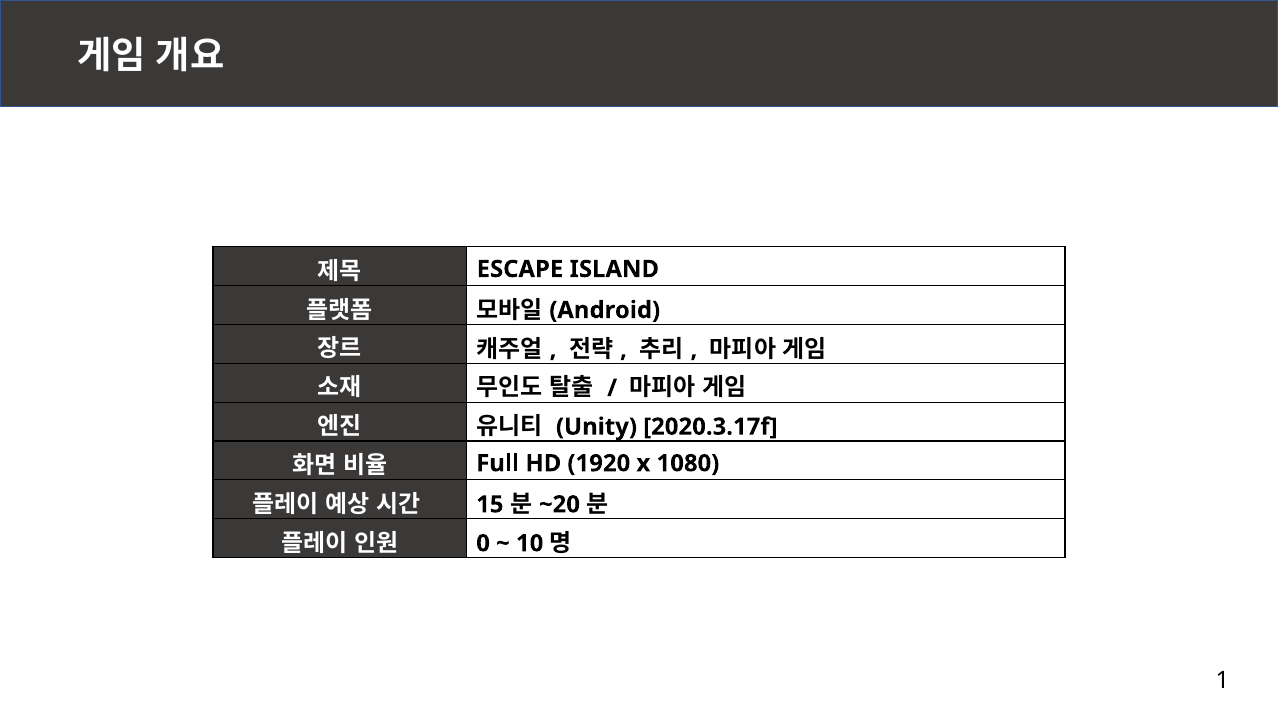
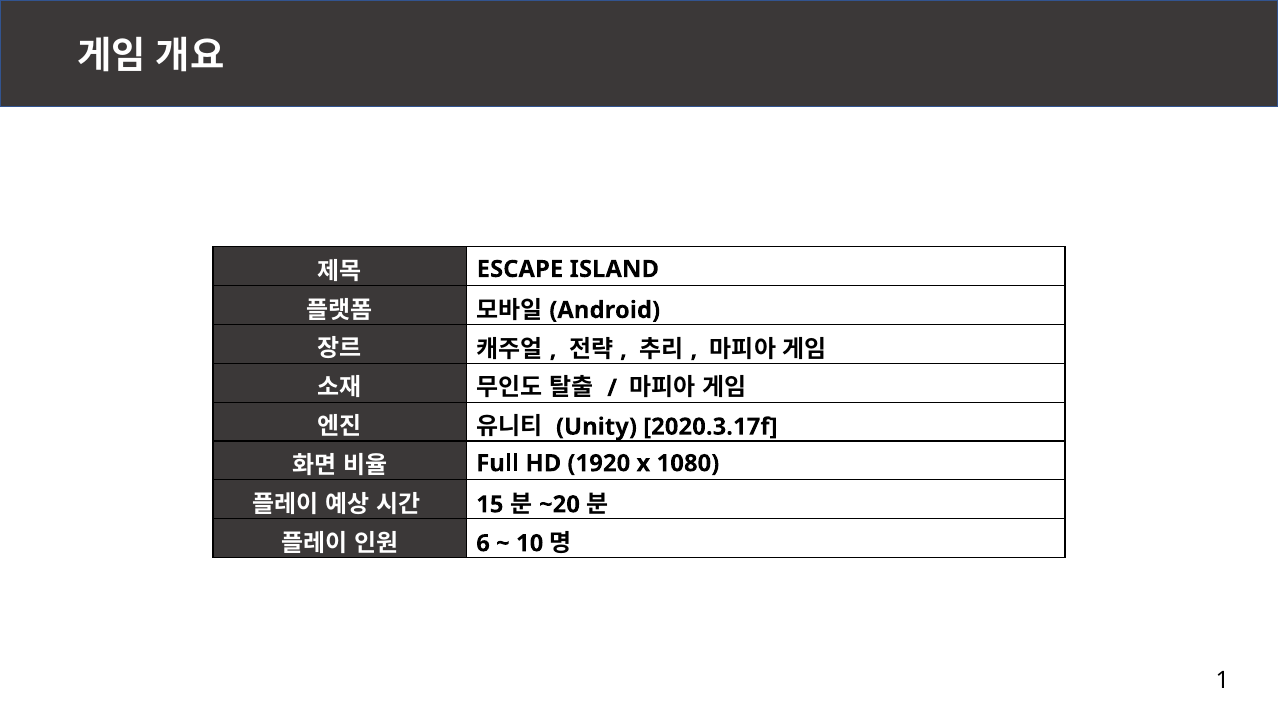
0: 0 -> 6
